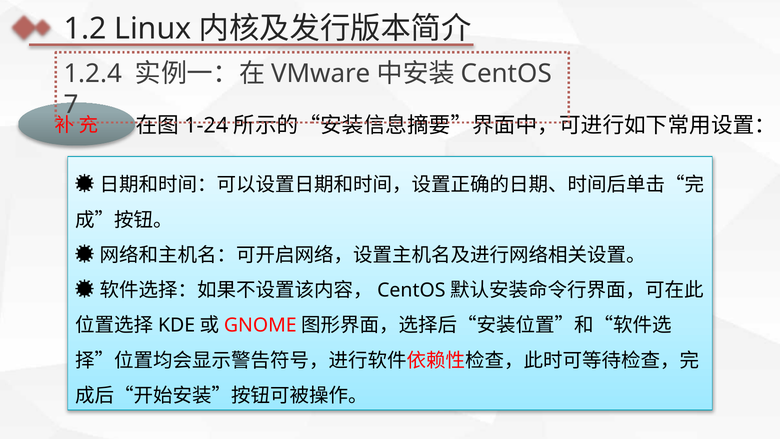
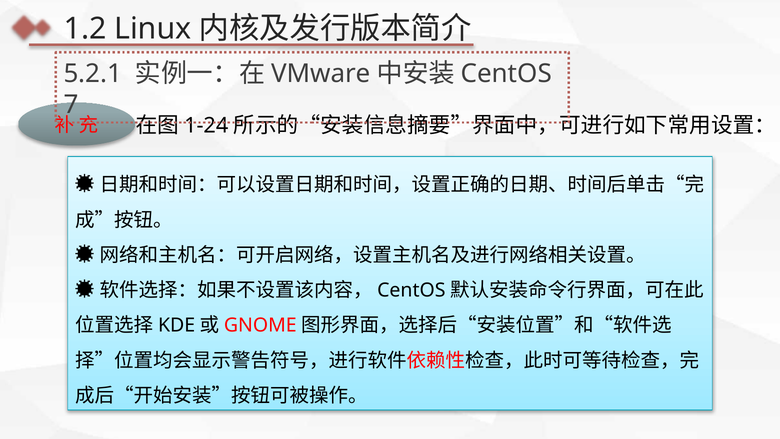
1.2.4: 1.2.4 -> 5.2.1
